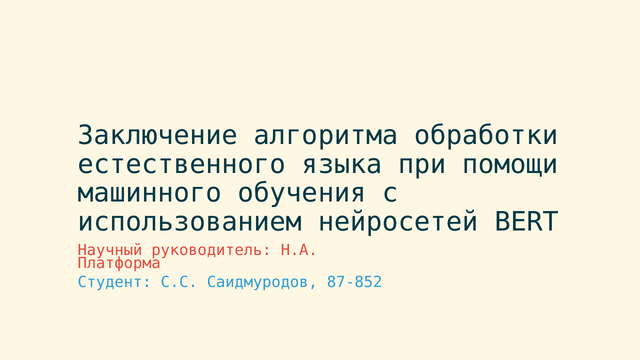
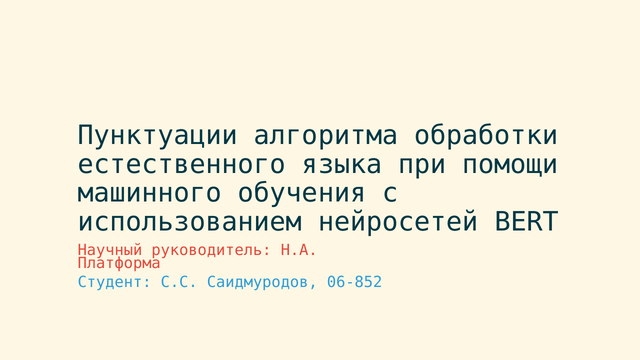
Заключение: Заключение -> Пунктуации
87-852: 87-852 -> 06-852
